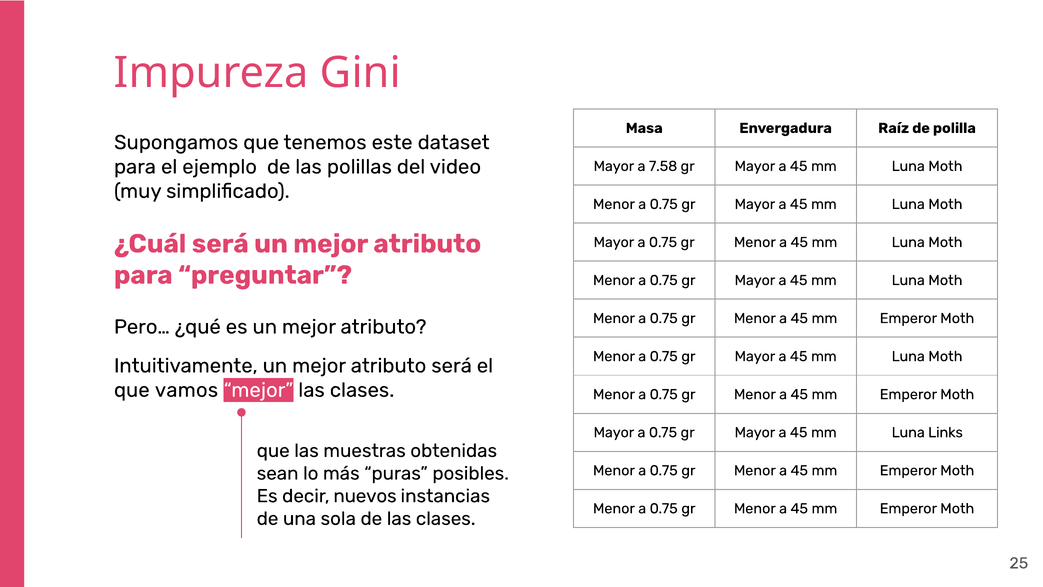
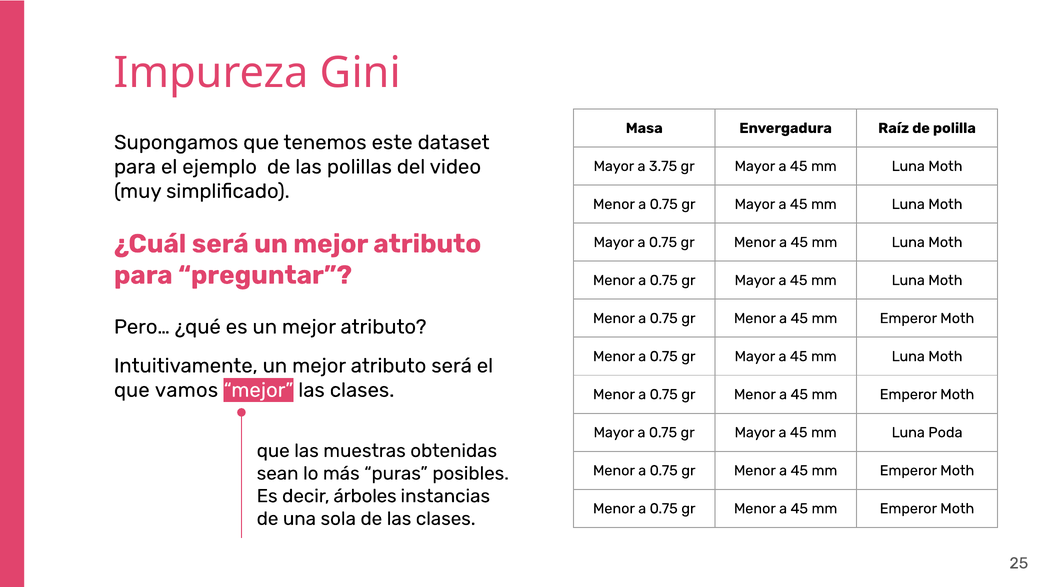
7.58: 7.58 -> 3.75
Links: Links -> Poda
nuevos: nuevos -> árboles
